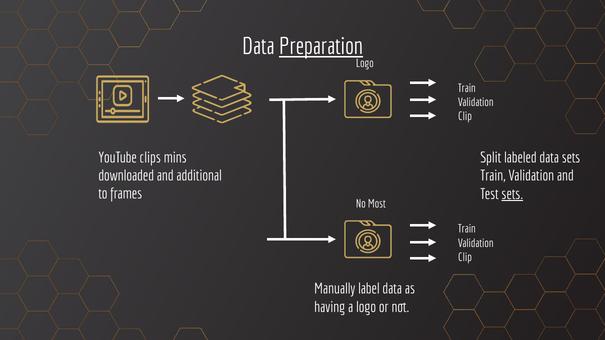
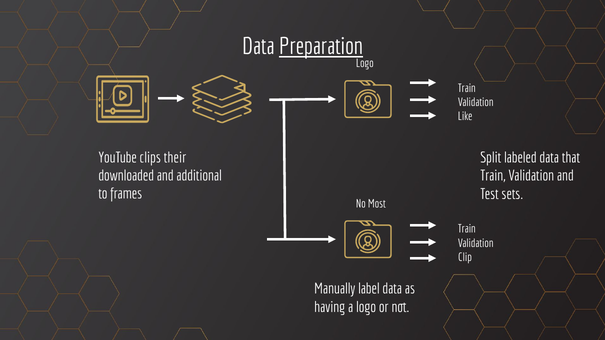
Clip at (465, 116): Clip -> Like
mins: mins -> their
data sets: sets -> that
sets at (512, 194) underline: present -> none
